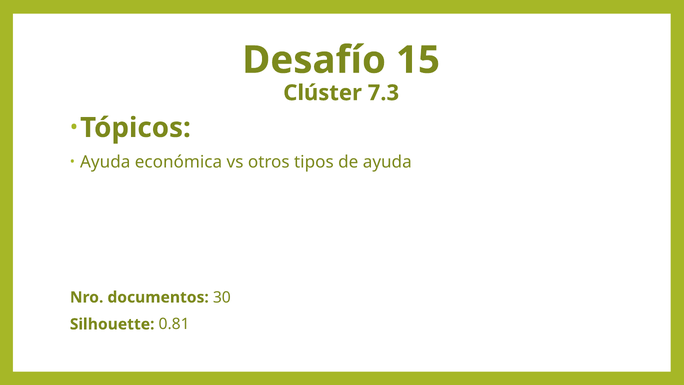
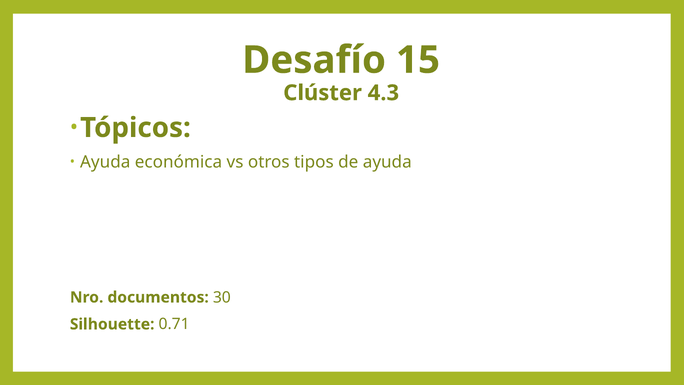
7.3: 7.3 -> 4.3
0.81: 0.81 -> 0.71
